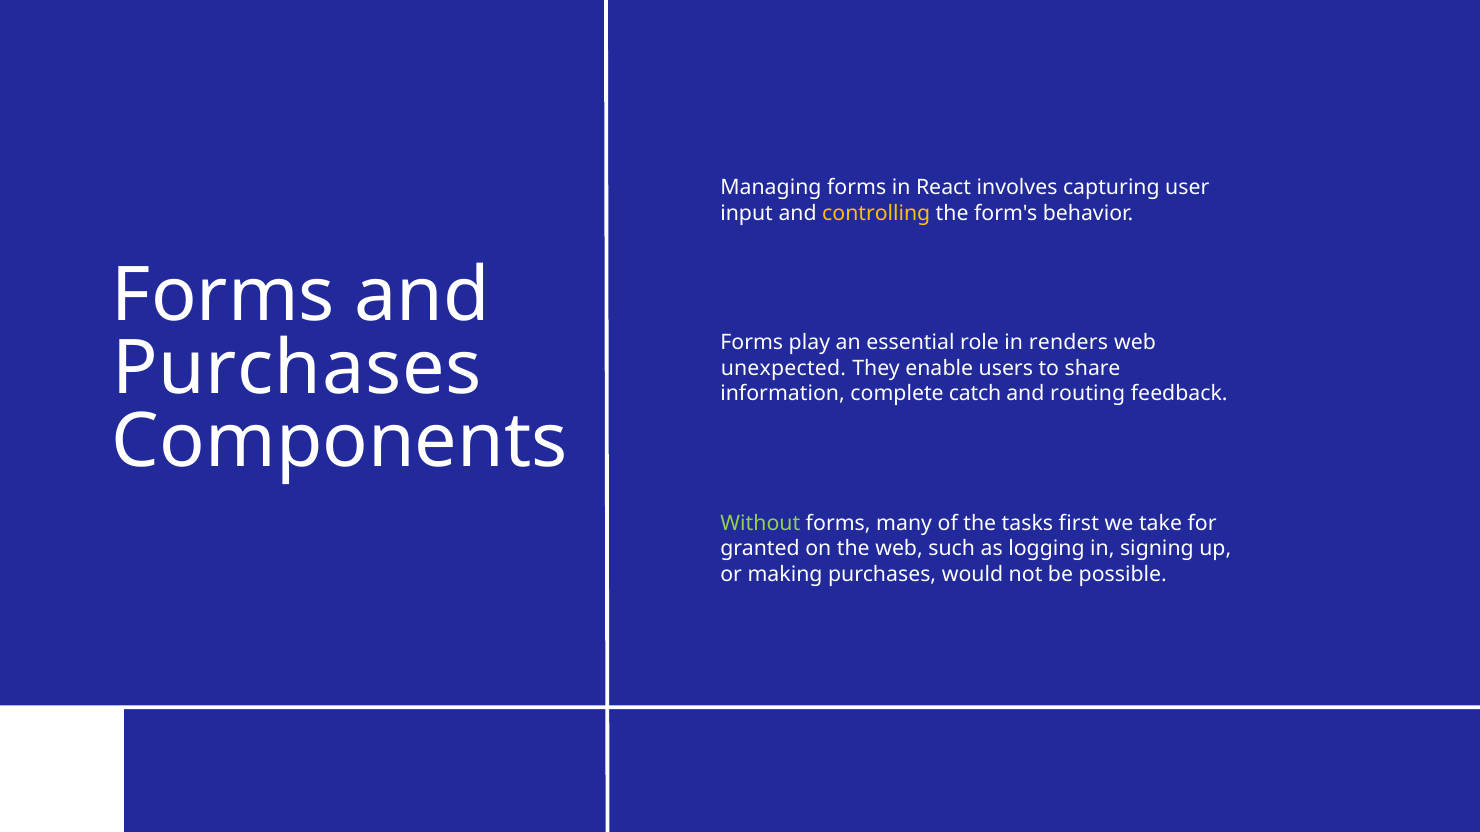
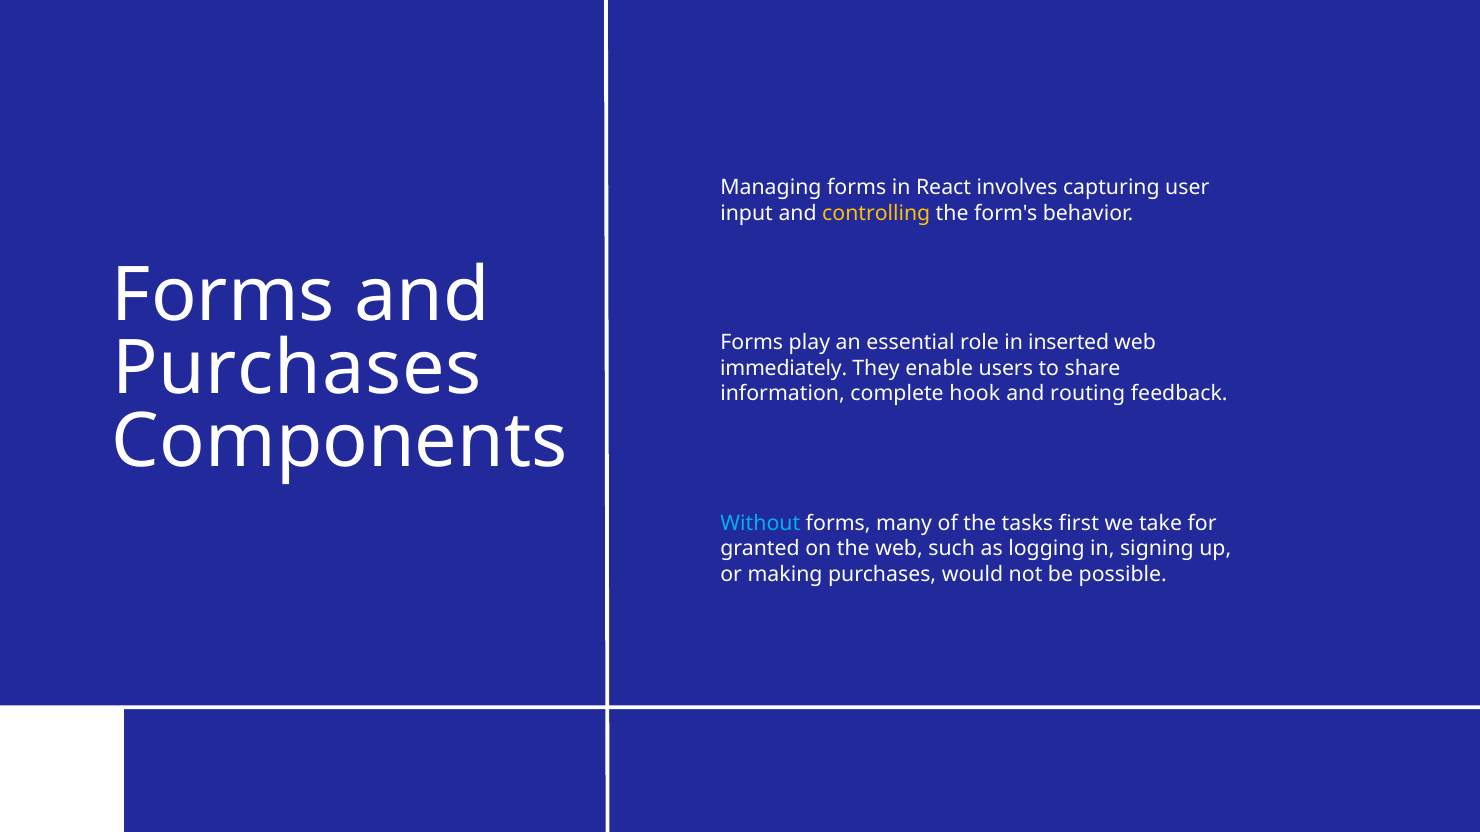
renders: renders -> inserted
unexpected: unexpected -> immediately
catch: catch -> hook
Without colour: light green -> light blue
